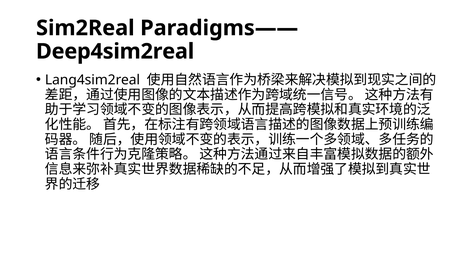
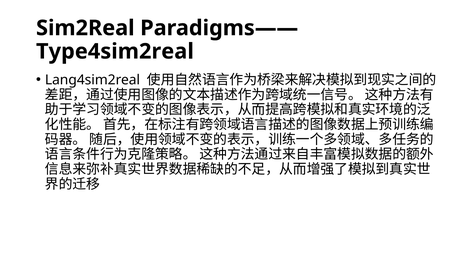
Deep4sim2real: Deep4sim2real -> Type4sim2real
